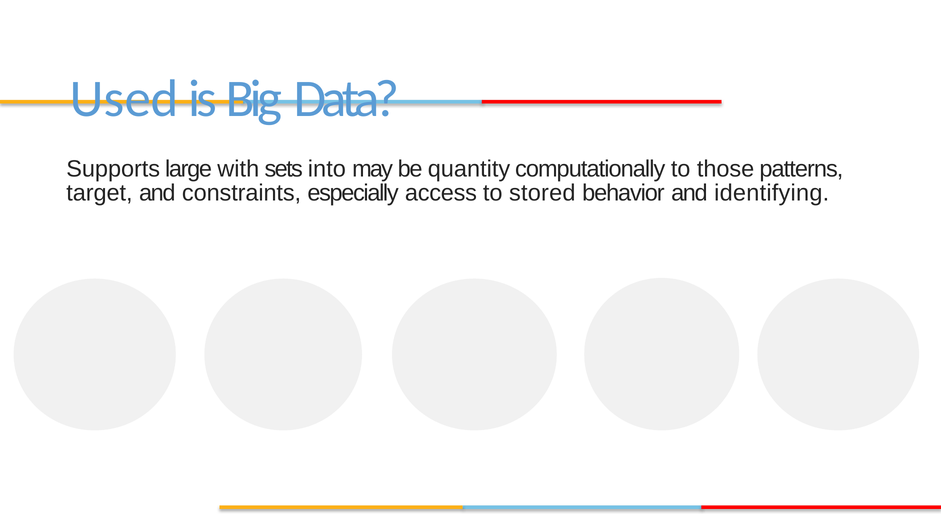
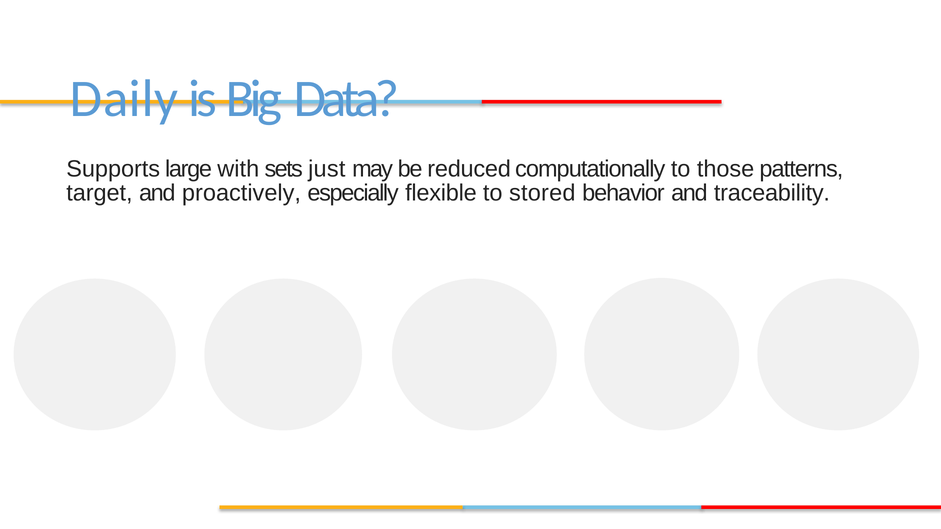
Used: Used -> Daily
into: into -> just
quantity: quantity -> reduced
constraints: constraints -> proactively
access: access -> flexible
identifying: identifying -> traceability
